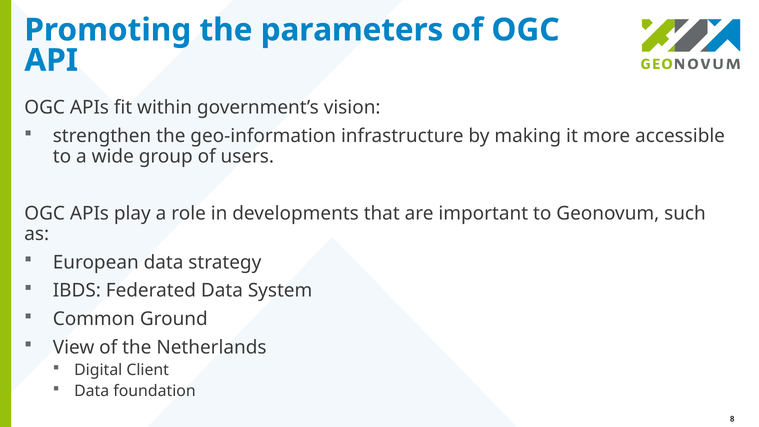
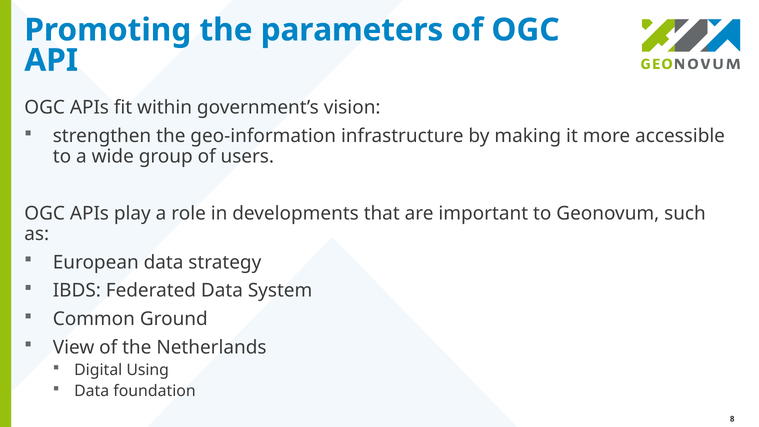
Client: Client -> Using
